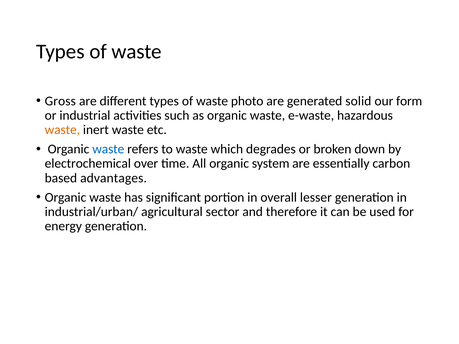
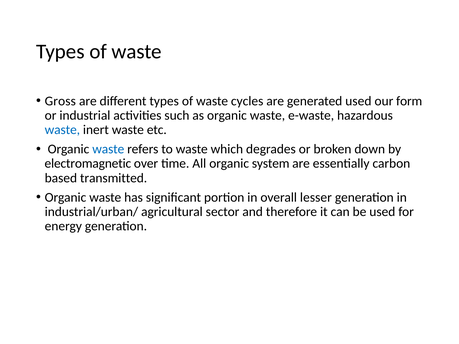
photo: photo -> cycles
generated solid: solid -> used
waste at (62, 130) colour: orange -> blue
electrochemical: electrochemical -> electromagnetic
advantages: advantages -> transmitted
